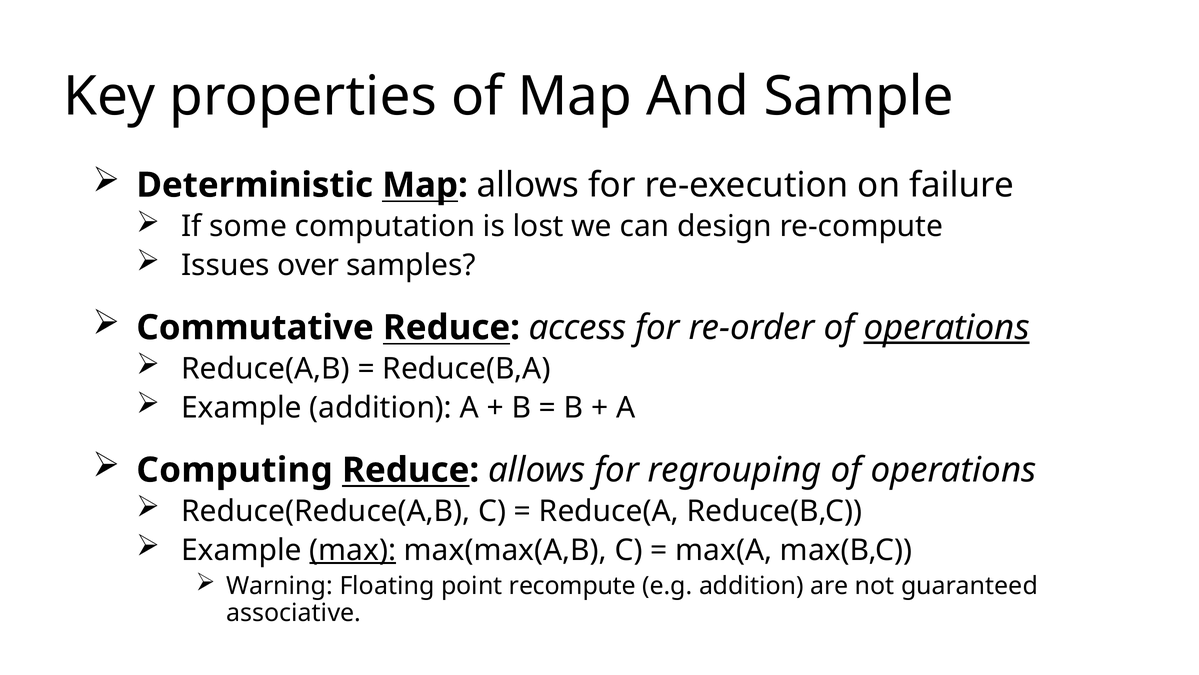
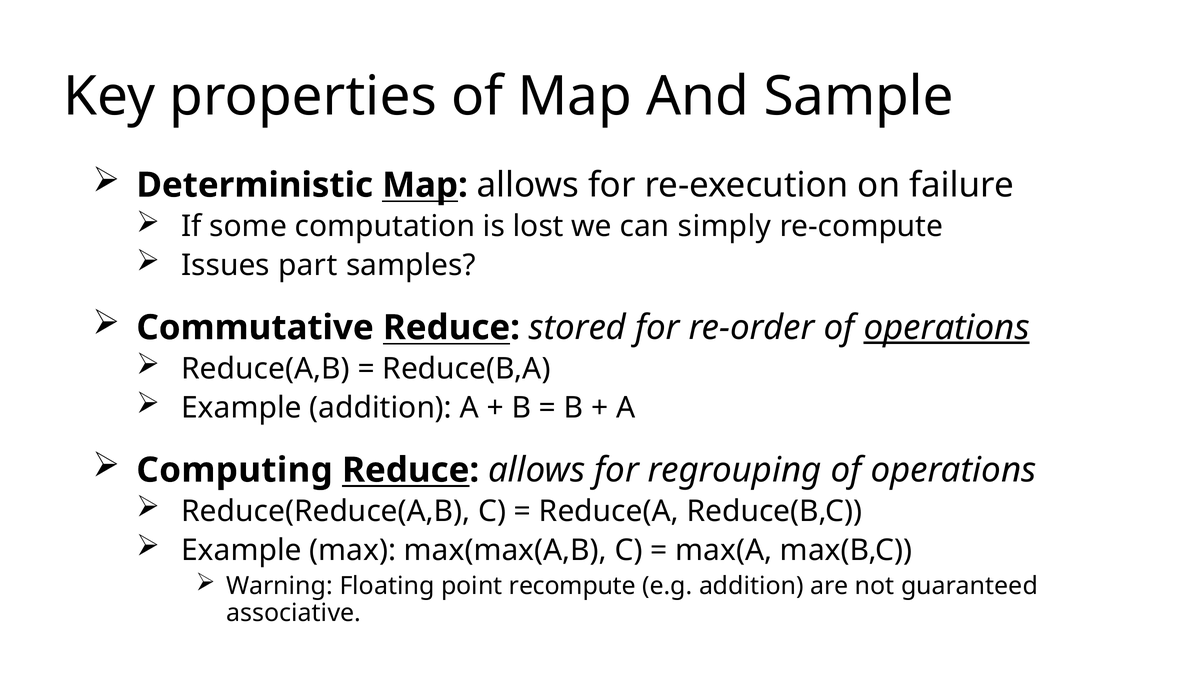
design: design -> simply
over: over -> part
access: access -> stored
max underline: present -> none
